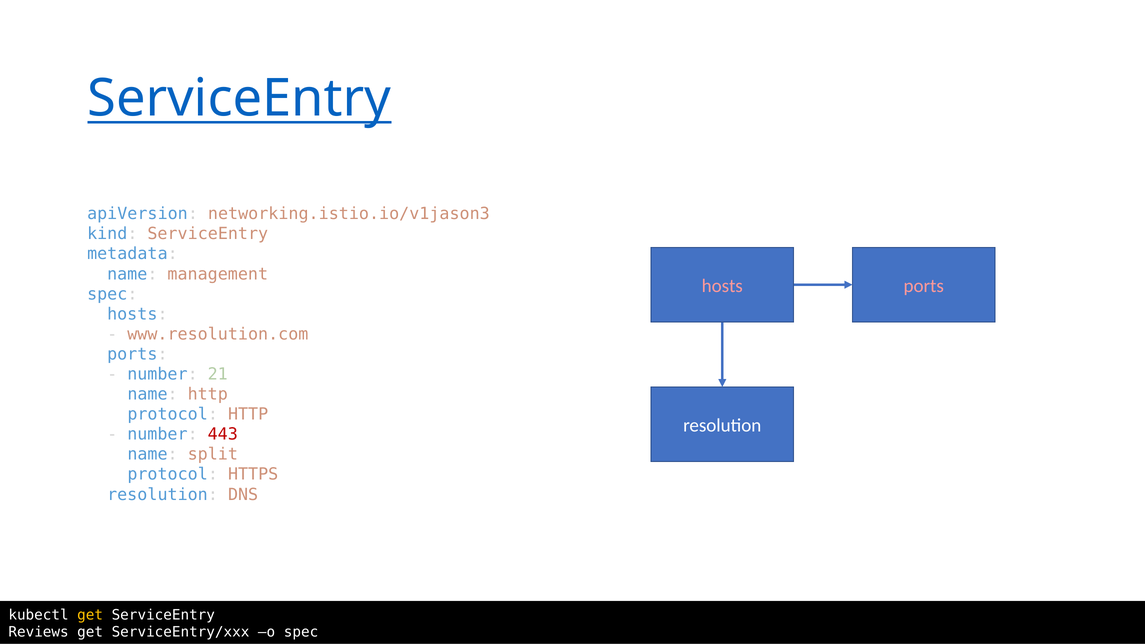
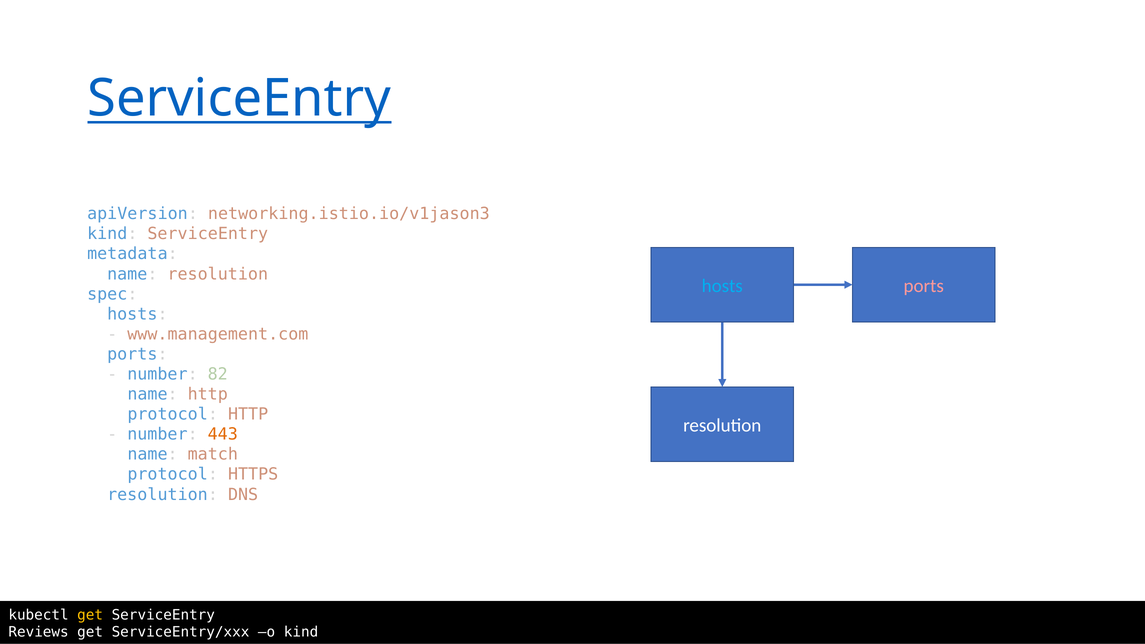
name management: management -> resolution
hosts at (722, 286) colour: pink -> light blue
www.resolution.com: www.resolution.com -> www.management.com
21: 21 -> 82
443 colour: red -> orange
split: split -> match
o spec: spec -> kind
